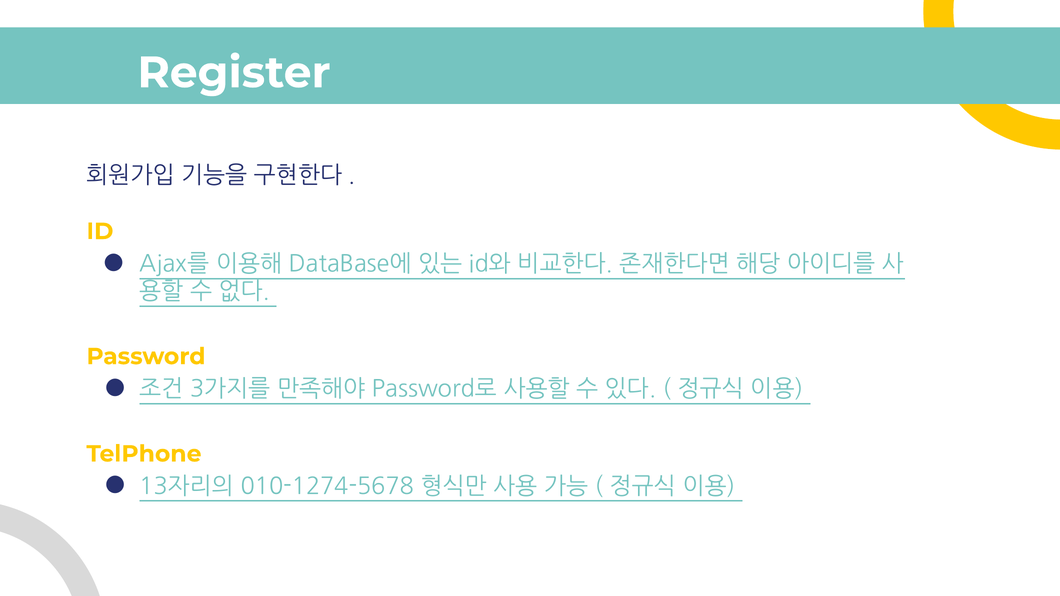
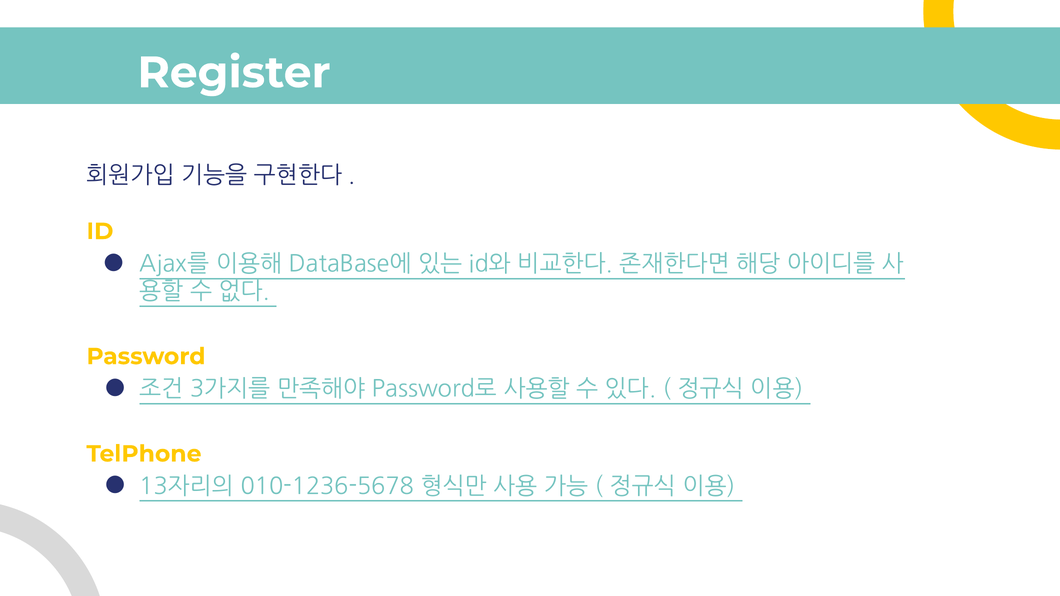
010-1274-5678: 010-1274-5678 -> 010-1236-5678
